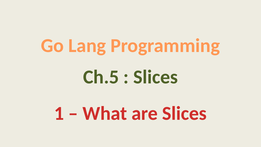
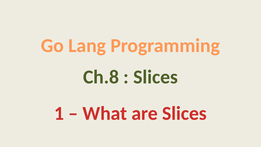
Ch.5: Ch.5 -> Ch.8
